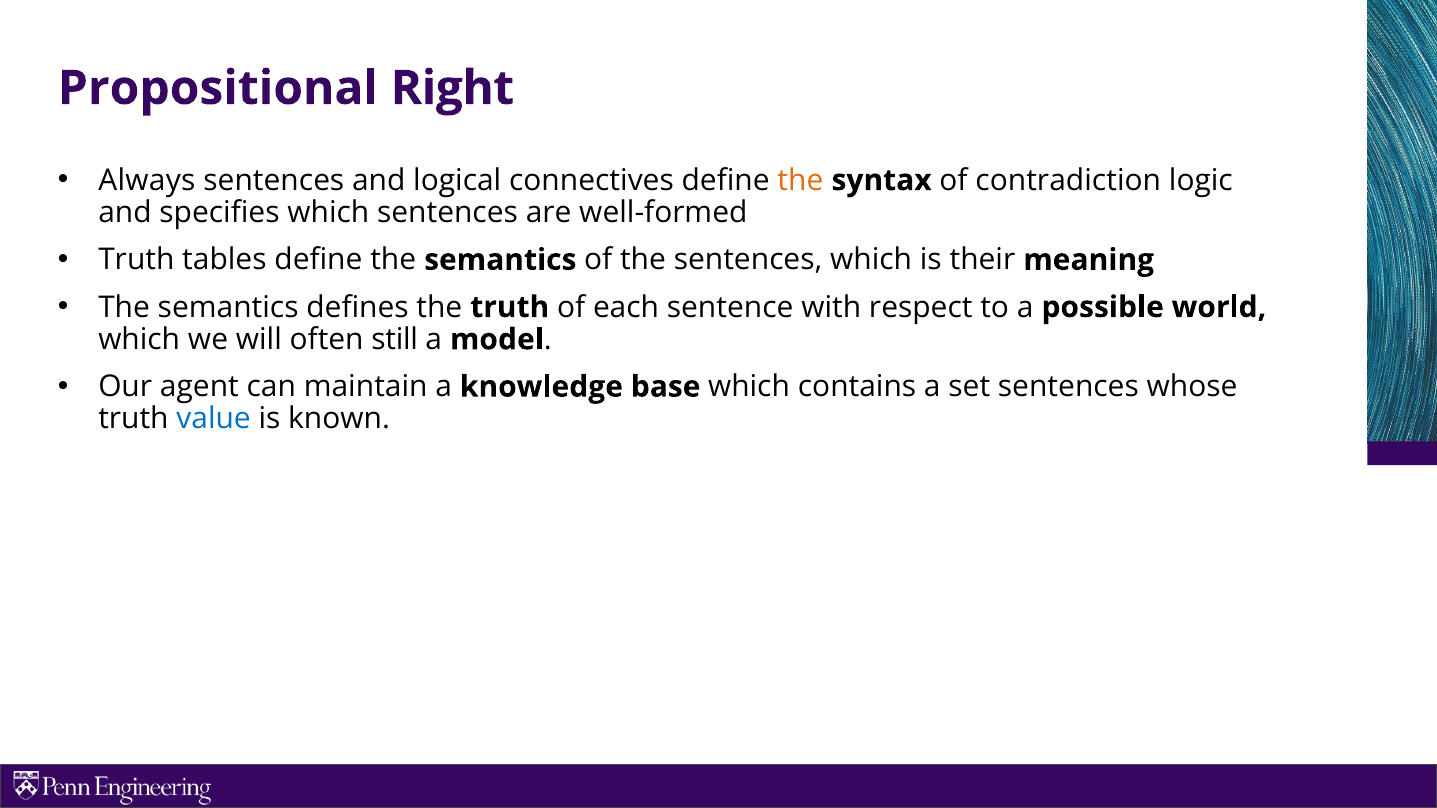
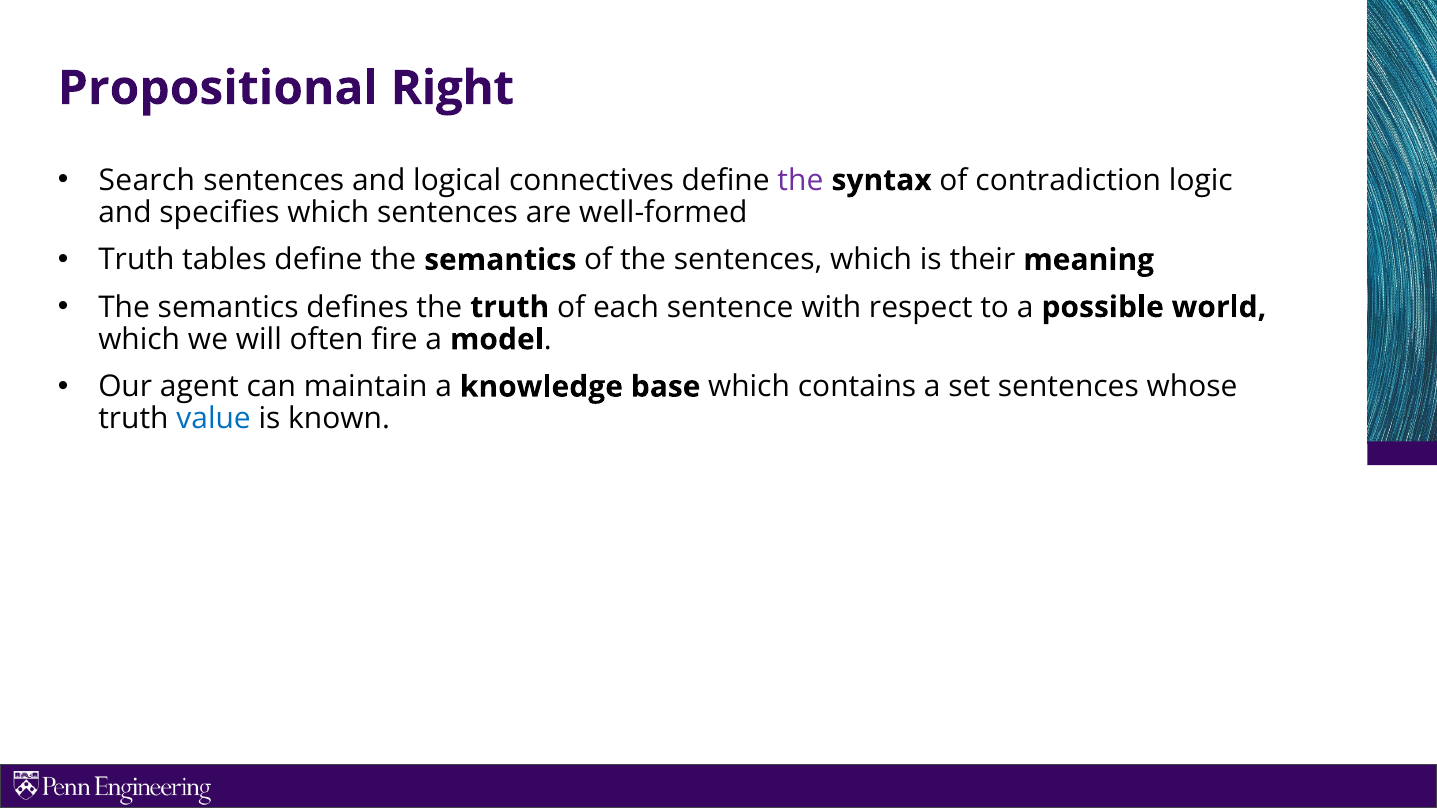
Always: Always -> Search
the at (800, 180) colour: orange -> purple
still: still -> fire
